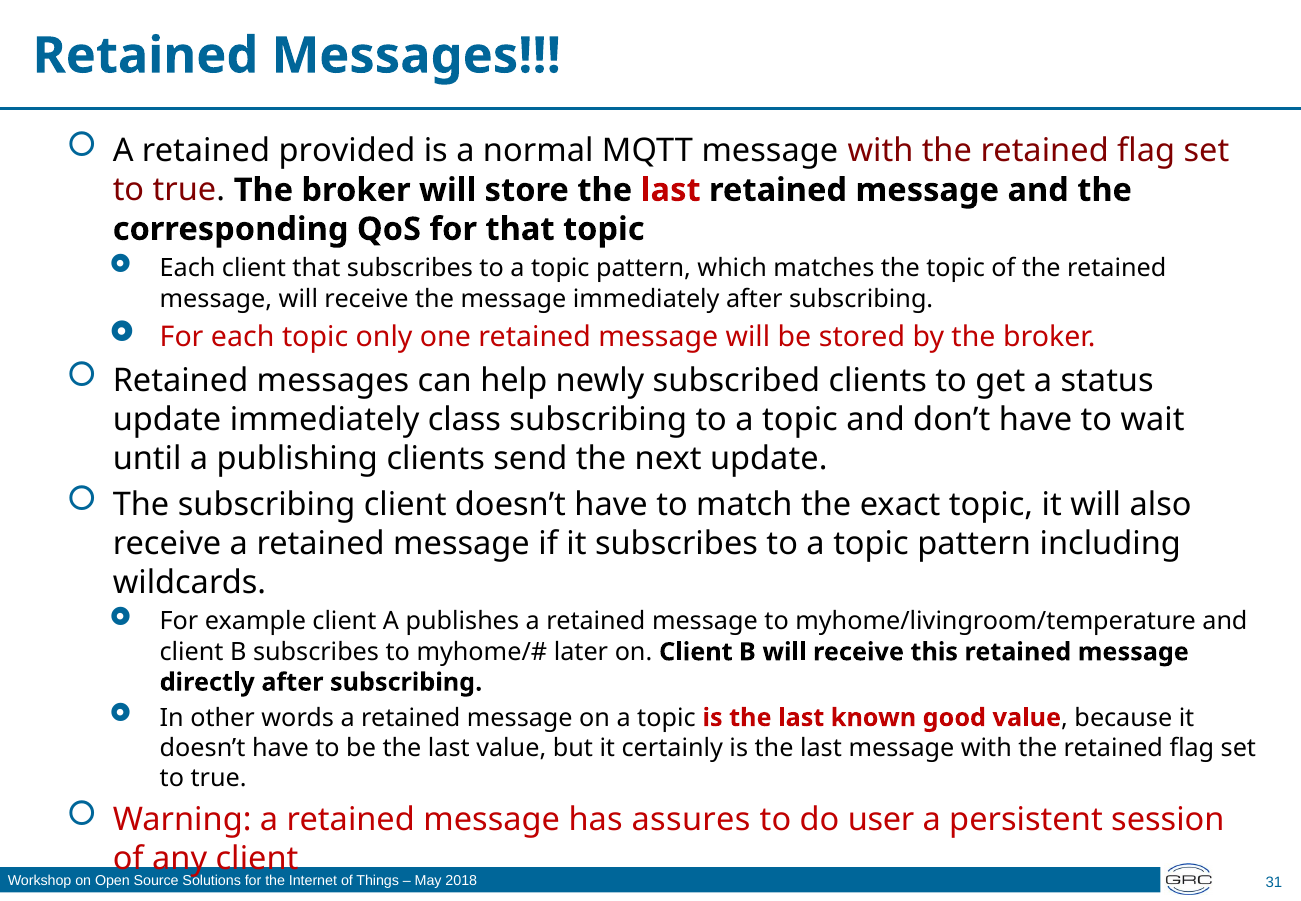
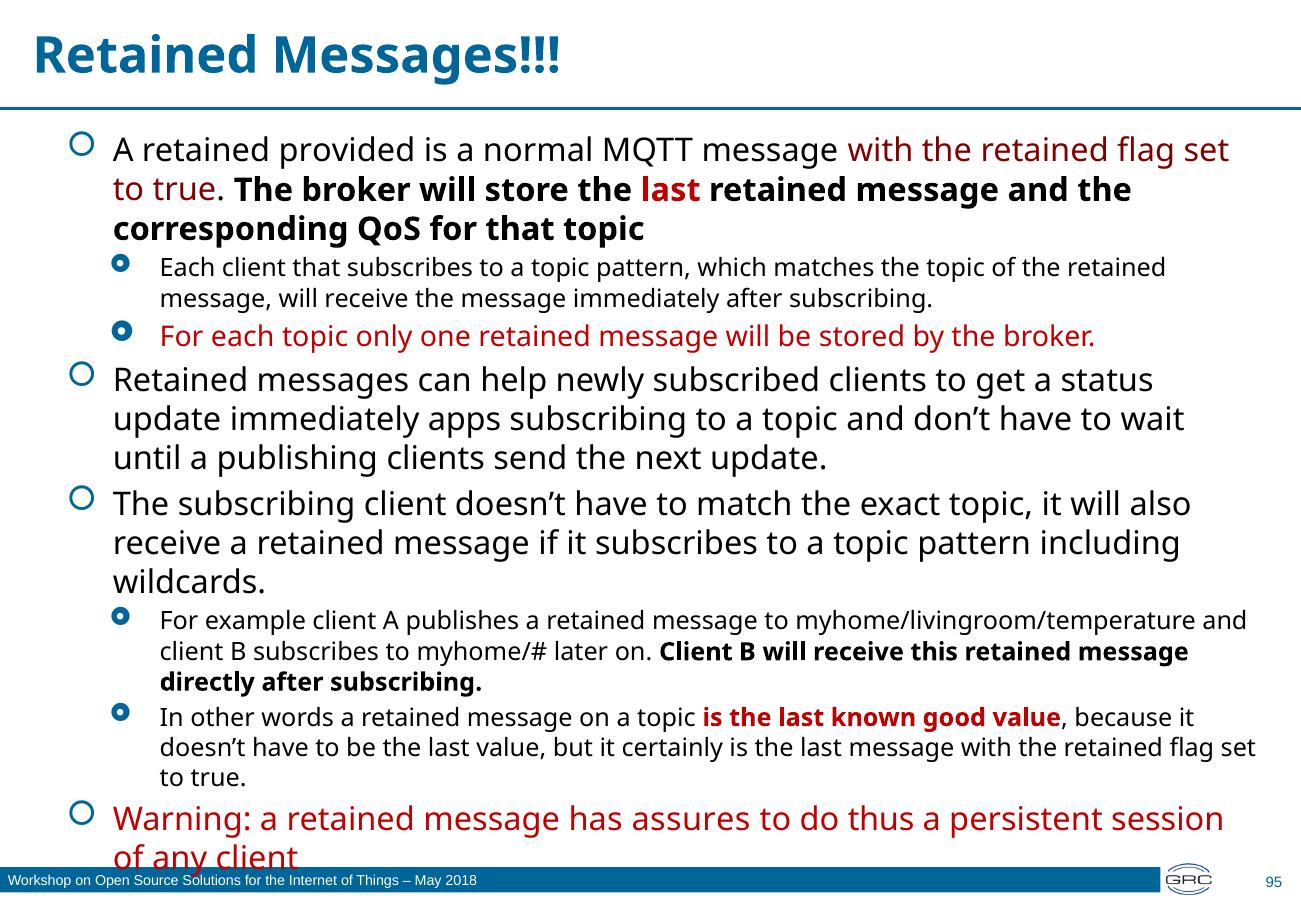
class: class -> apps
user: user -> thus
31: 31 -> 95
